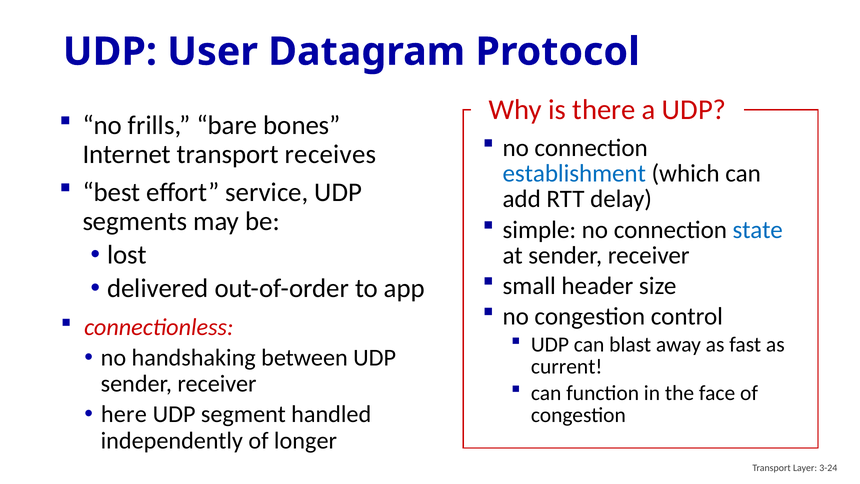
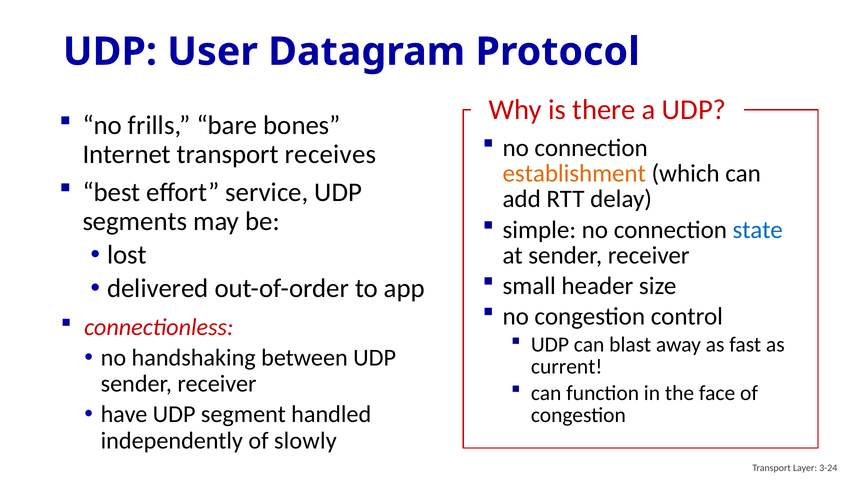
establishment colour: blue -> orange
here: here -> have
longer: longer -> slowly
